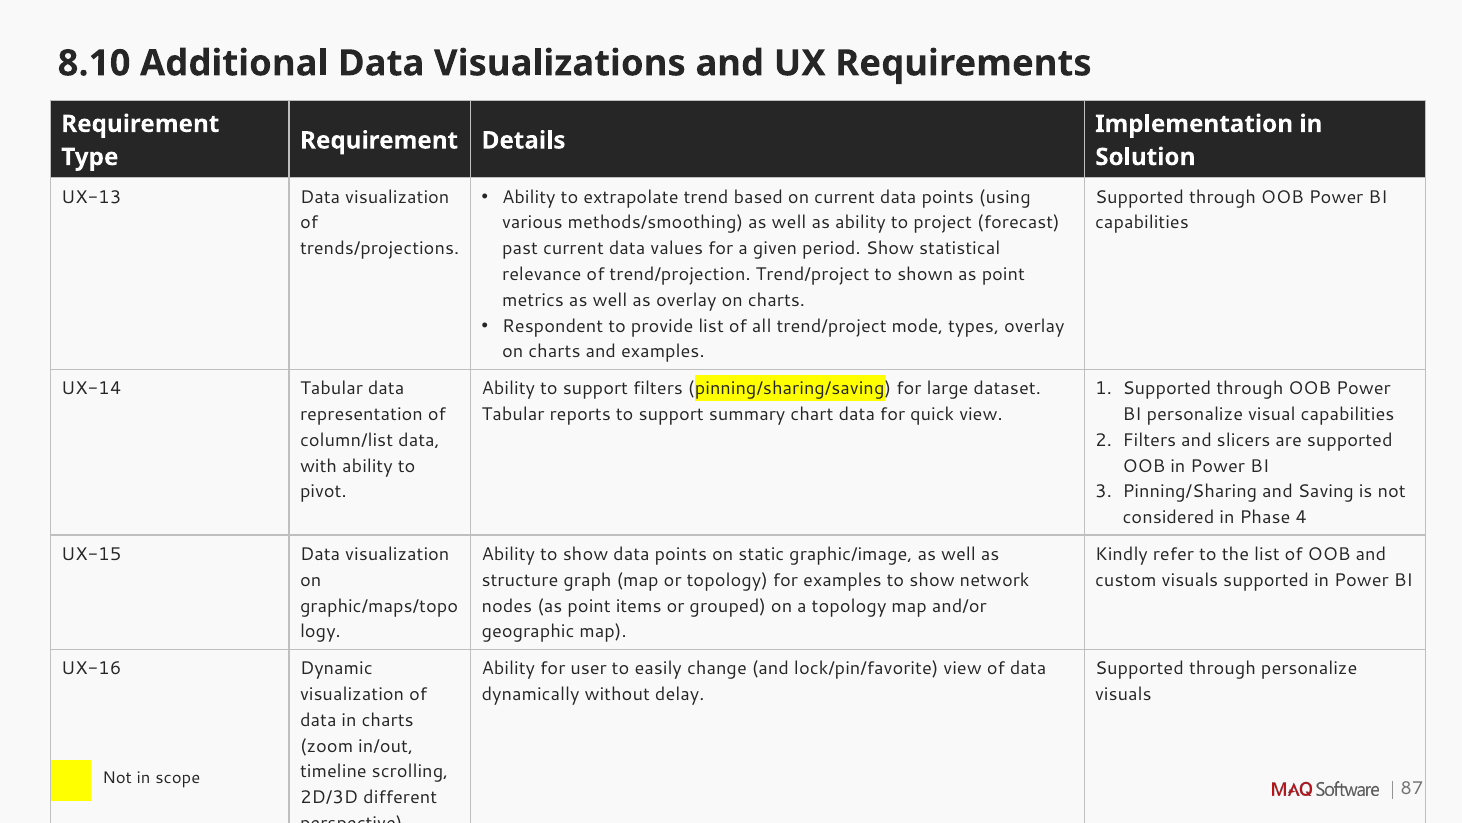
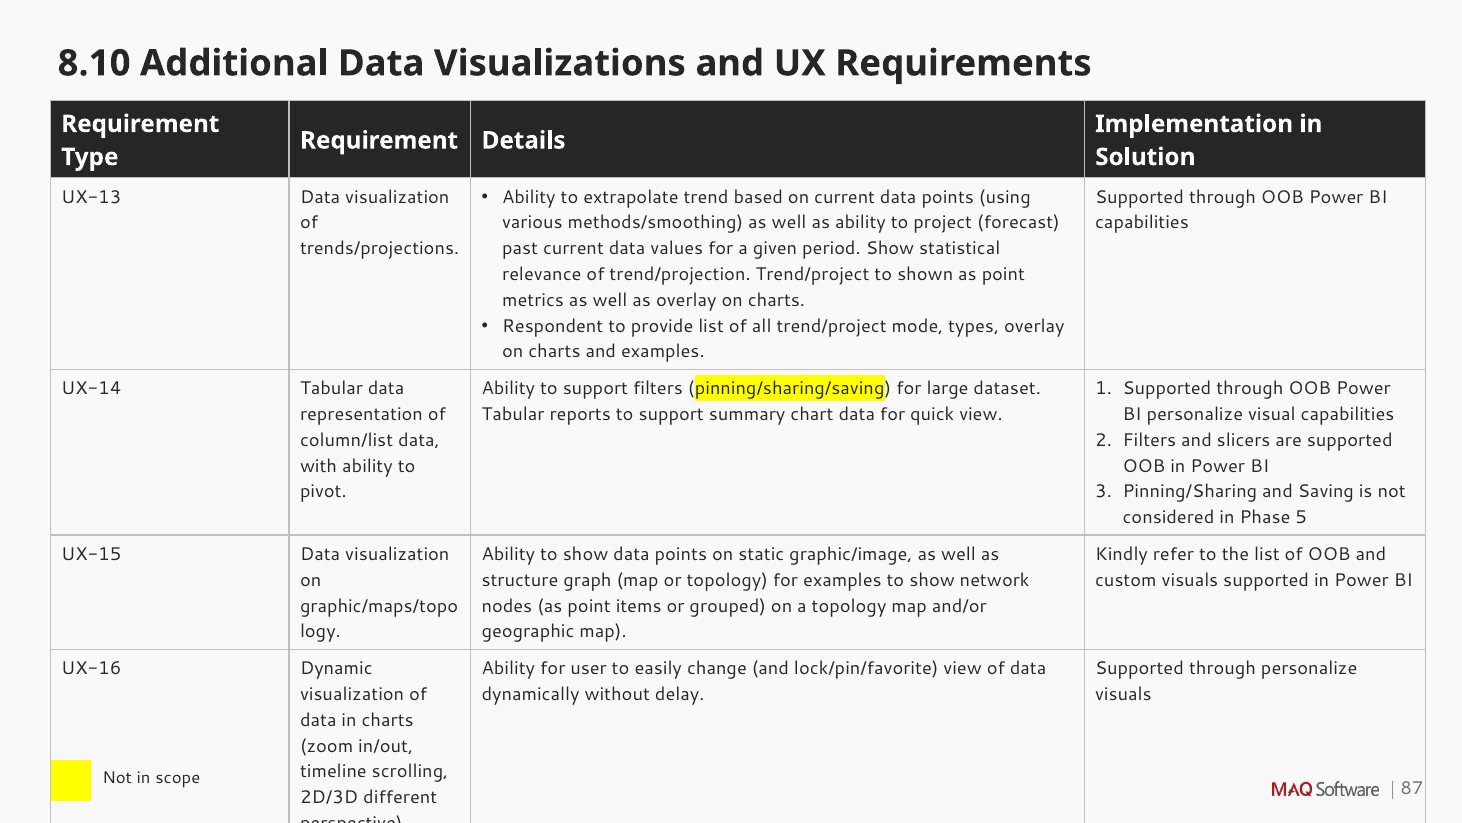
4: 4 -> 5
